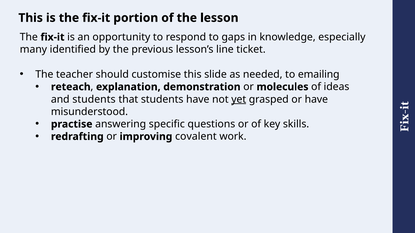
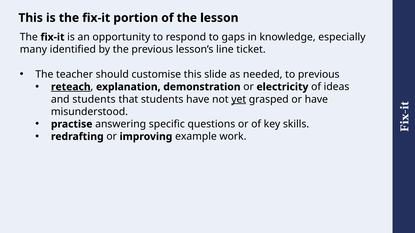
to emailing: emailing -> previous
reteach underline: none -> present
molecules: molecules -> electricity
covalent: covalent -> example
